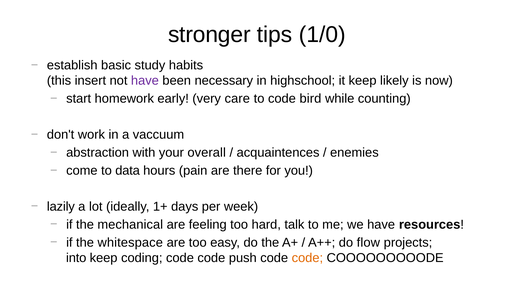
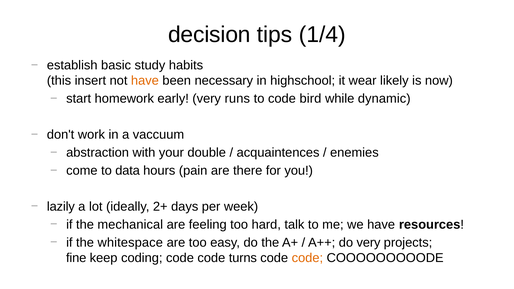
stronger: stronger -> decision
1/0: 1/0 -> 1/4
have at (145, 81) colour: purple -> orange
it keep: keep -> wear
care: care -> runs
counting: counting -> dynamic
overall: overall -> double
1+: 1+ -> 2+
do flow: flow -> very
into: into -> fine
push: push -> turns
